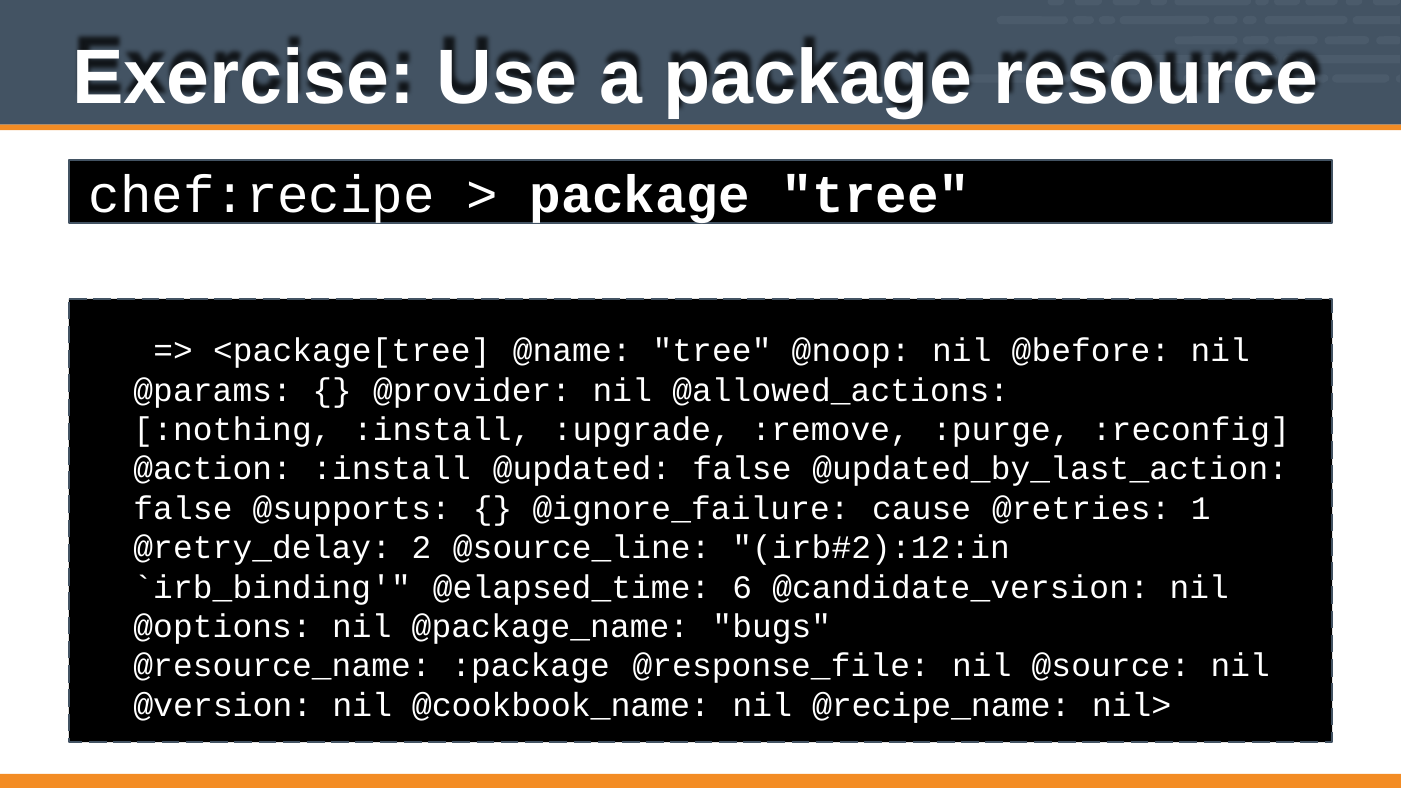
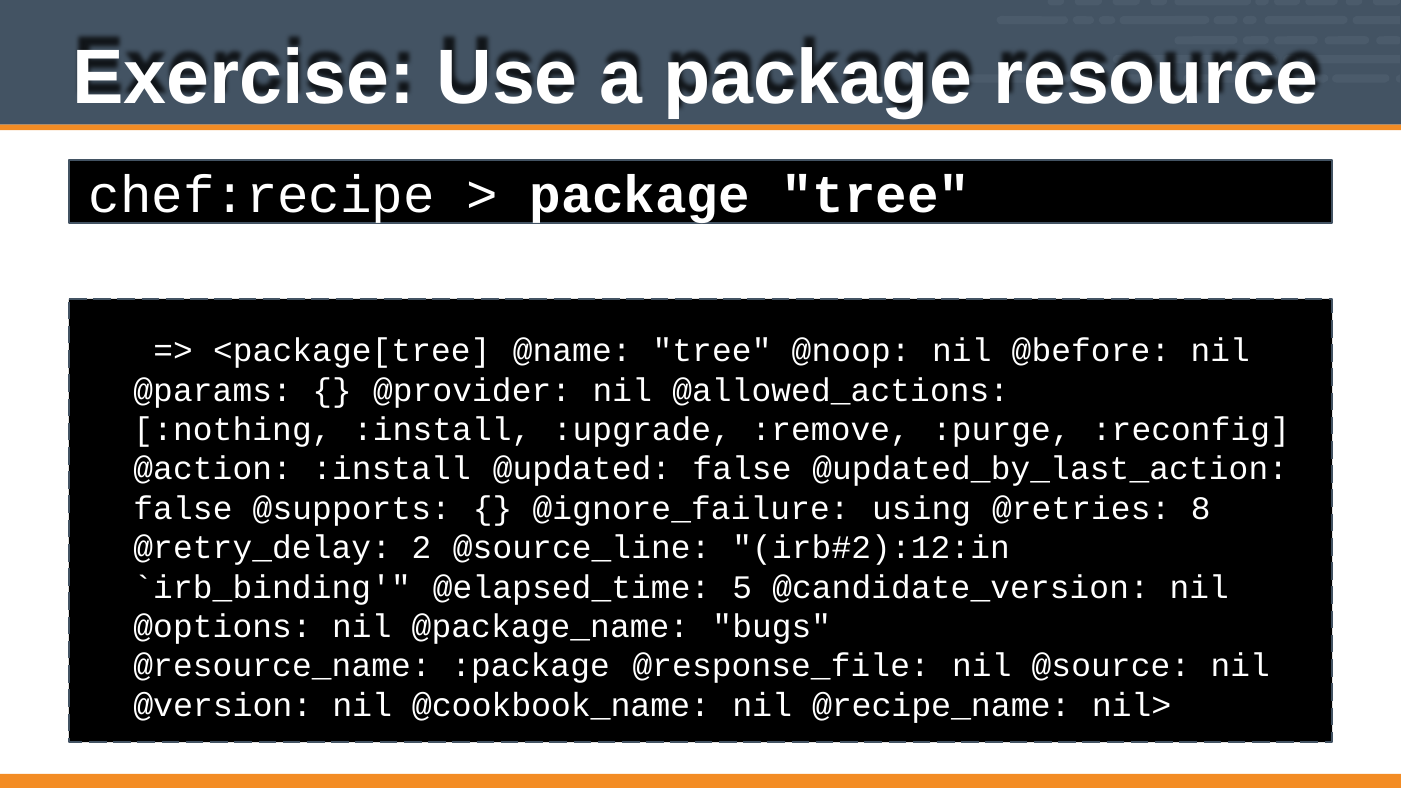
cause: cause -> using
1: 1 -> 8
6: 6 -> 5
